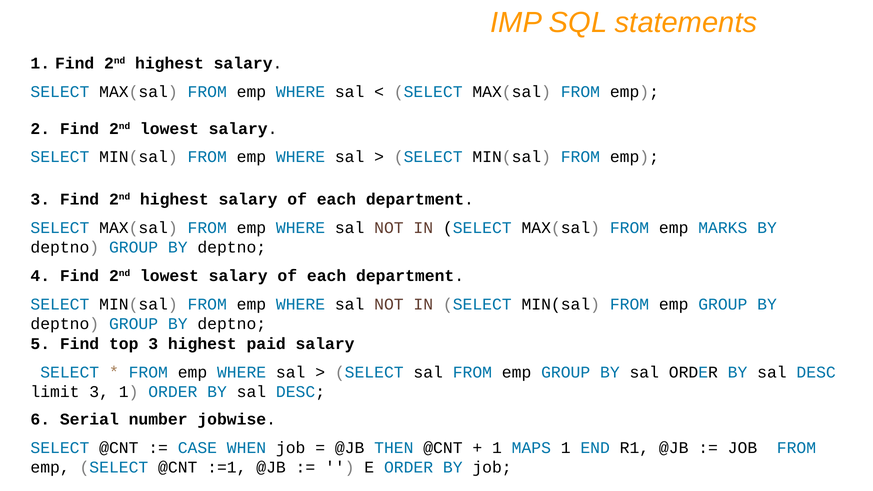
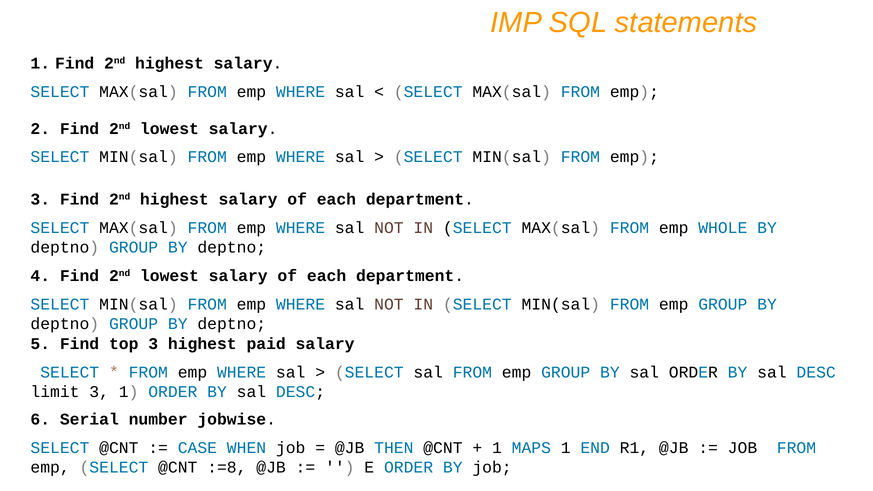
MARKS: MARKS -> WHOLE
:=1: :=1 -> :=8
